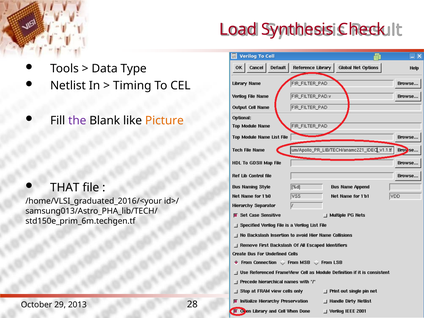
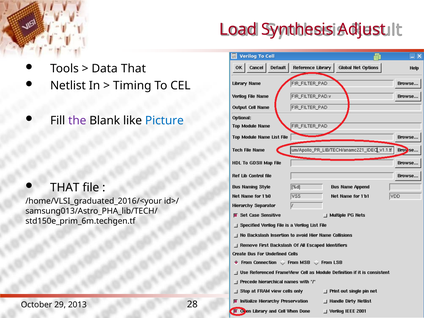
Check: Check -> Adjust
Data Type: Type -> That
Picture colour: orange -> blue
